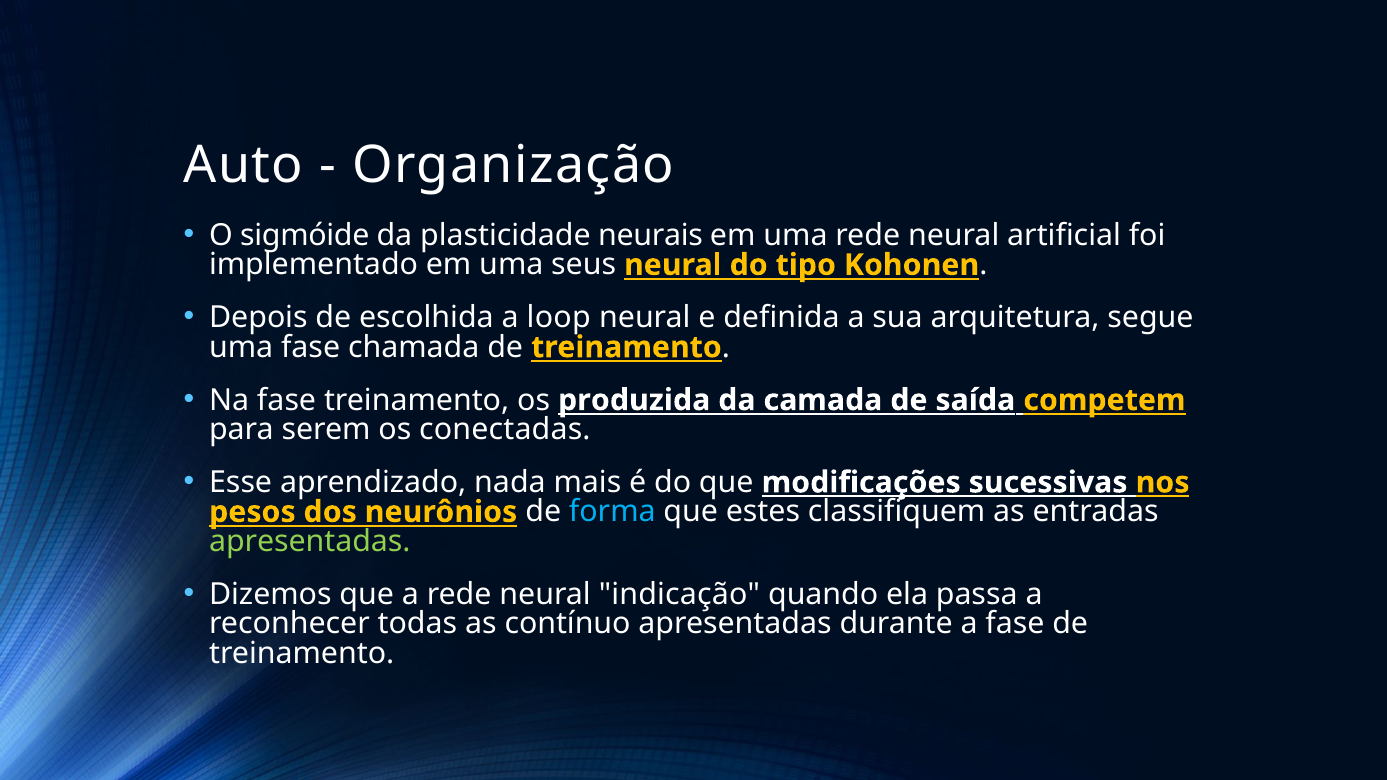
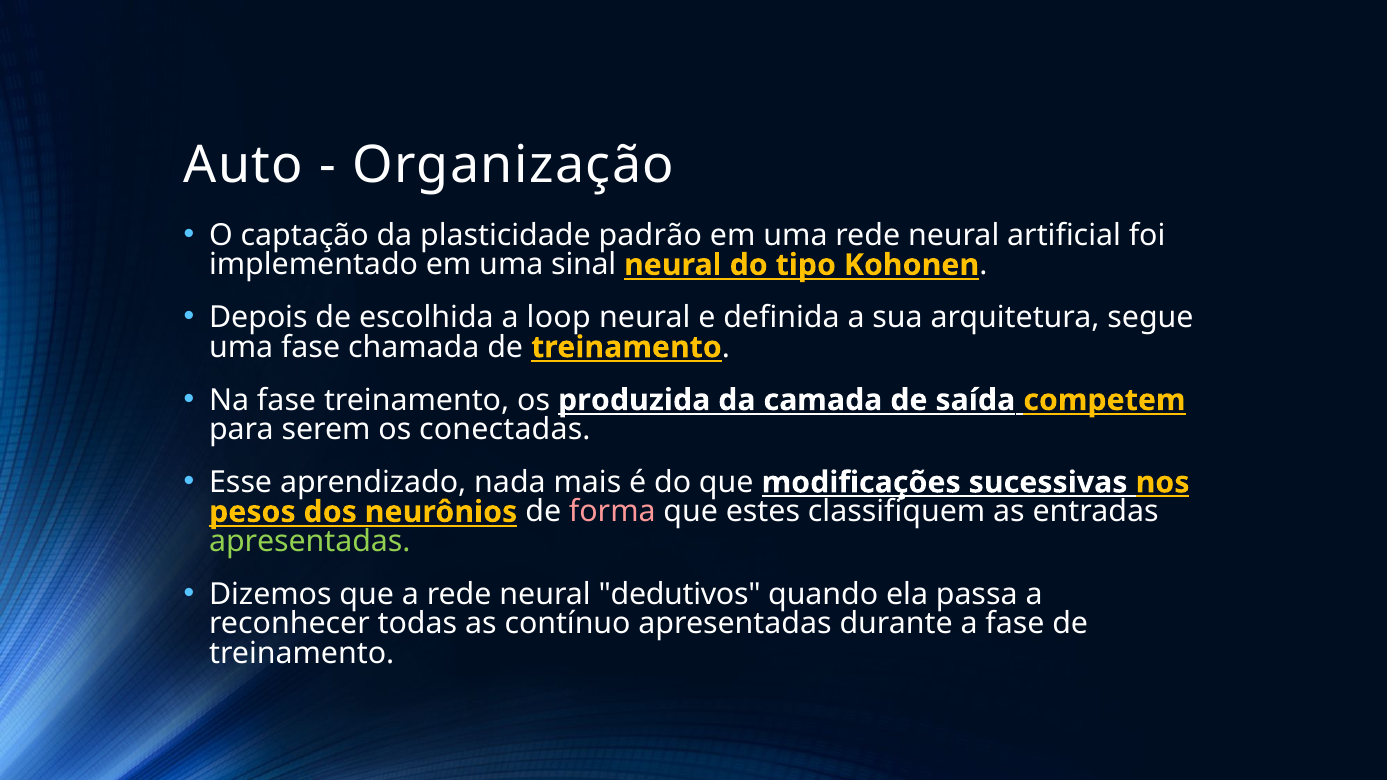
sigmóide: sigmóide -> captação
neurais: neurais -> padrão
seus: seus -> sinal
forma colour: light blue -> pink
indicação: indicação -> dedutivos
